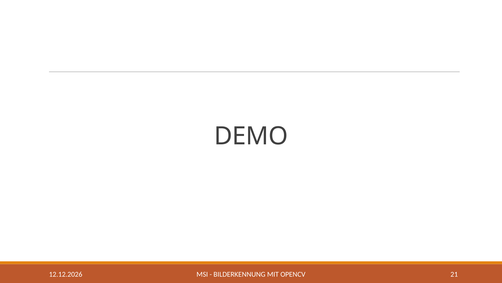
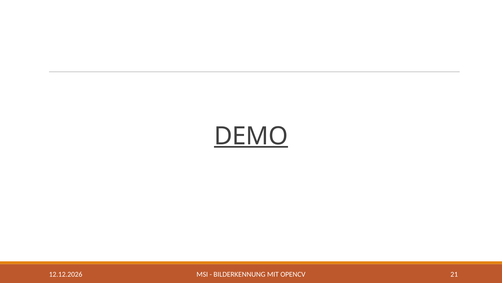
DEMO underline: none -> present
